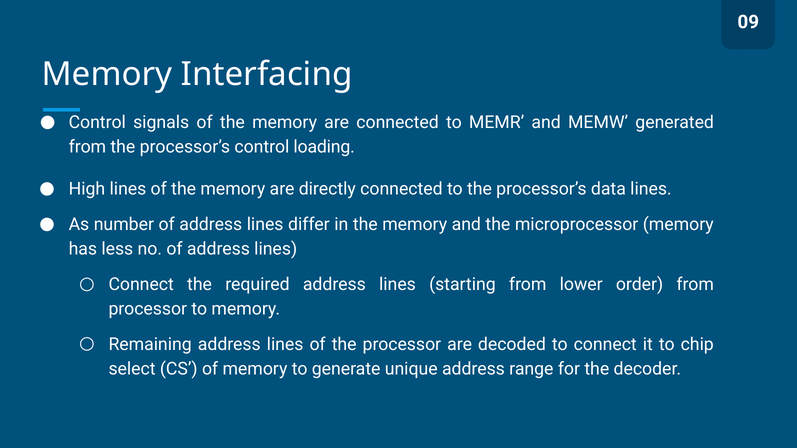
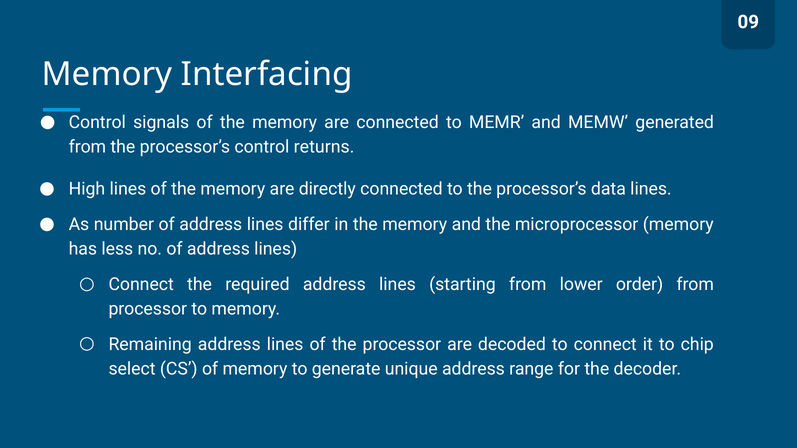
loading: loading -> returns
